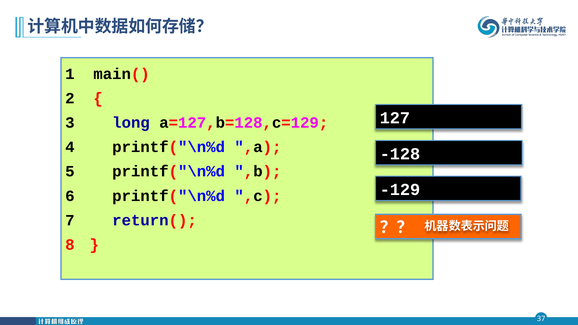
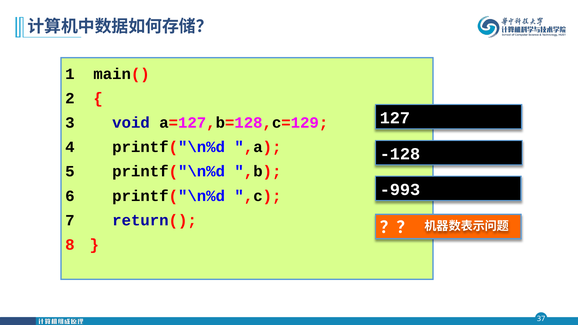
long: long -> void
-129: -129 -> -993
